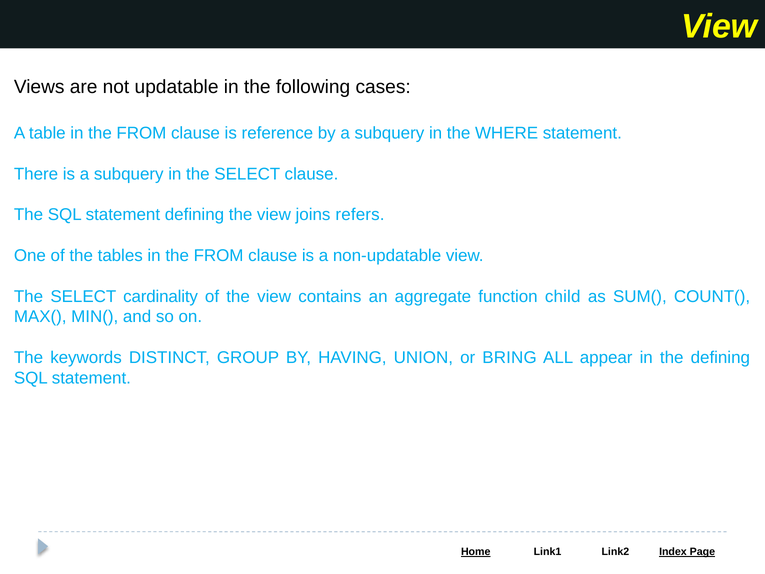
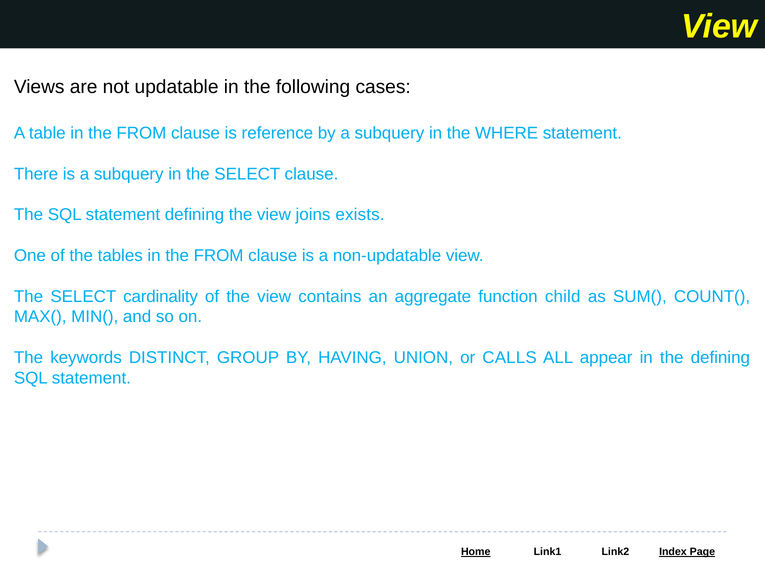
refers: refers -> exists
BRING: BRING -> CALLS
